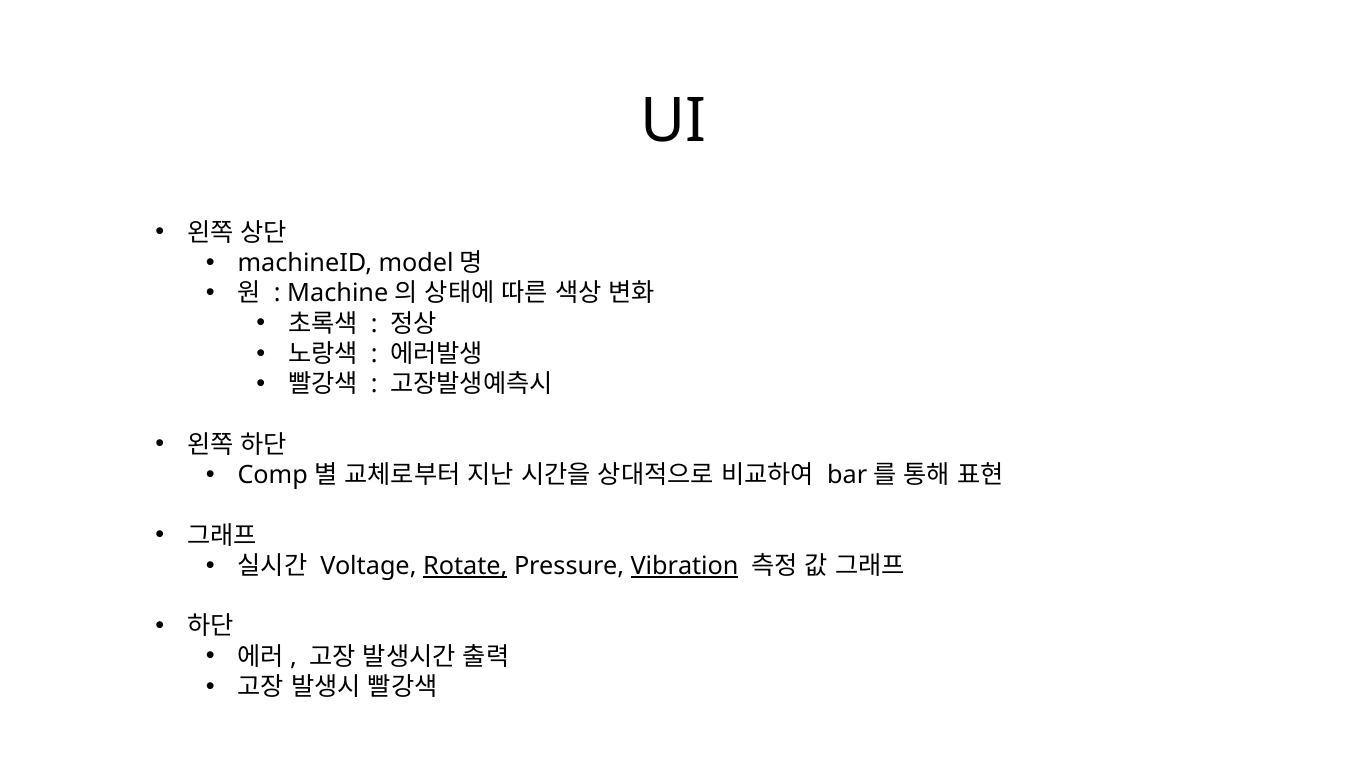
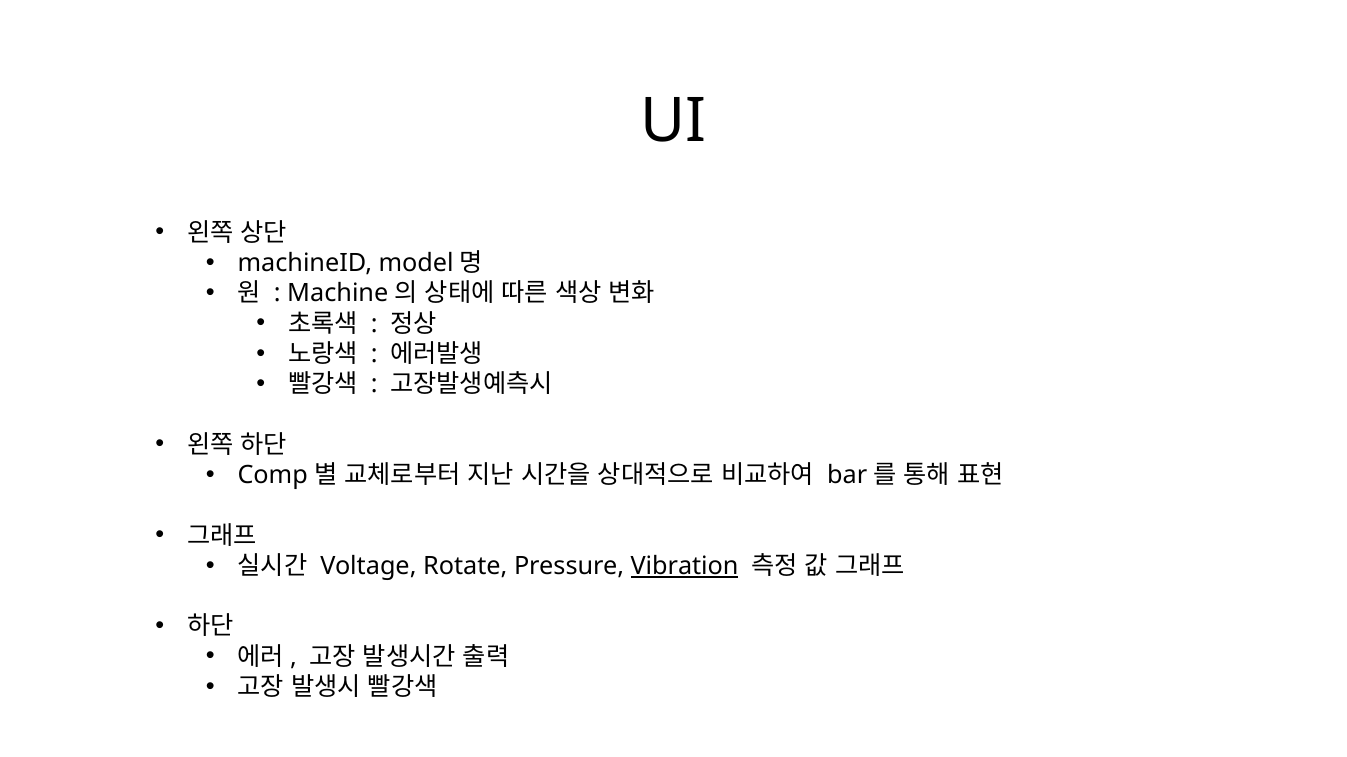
Rotate underline: present -> none
